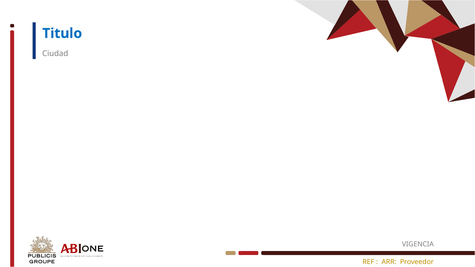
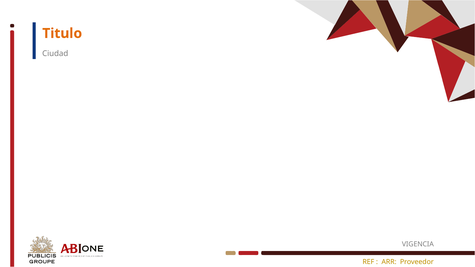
Titulo colour: blue -> orange
